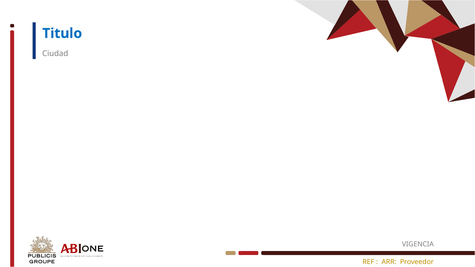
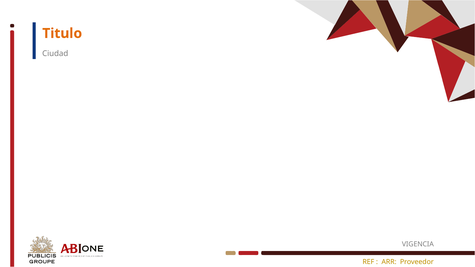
Titulo colour: blue -> orange
